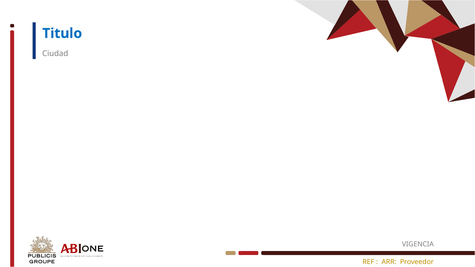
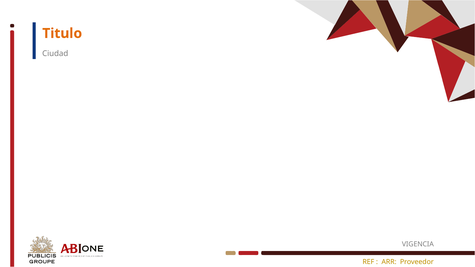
Titulo colour: blue -> orange
